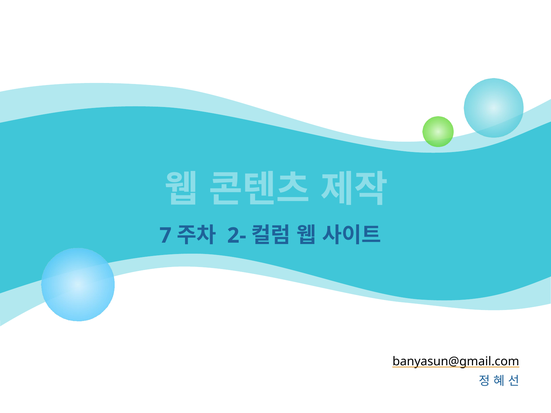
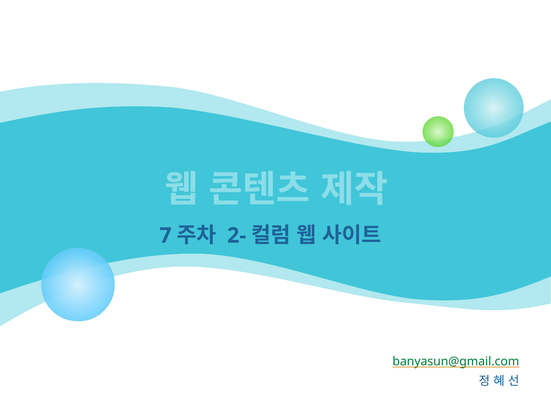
banyasun@gmail.com colour: black -> green
